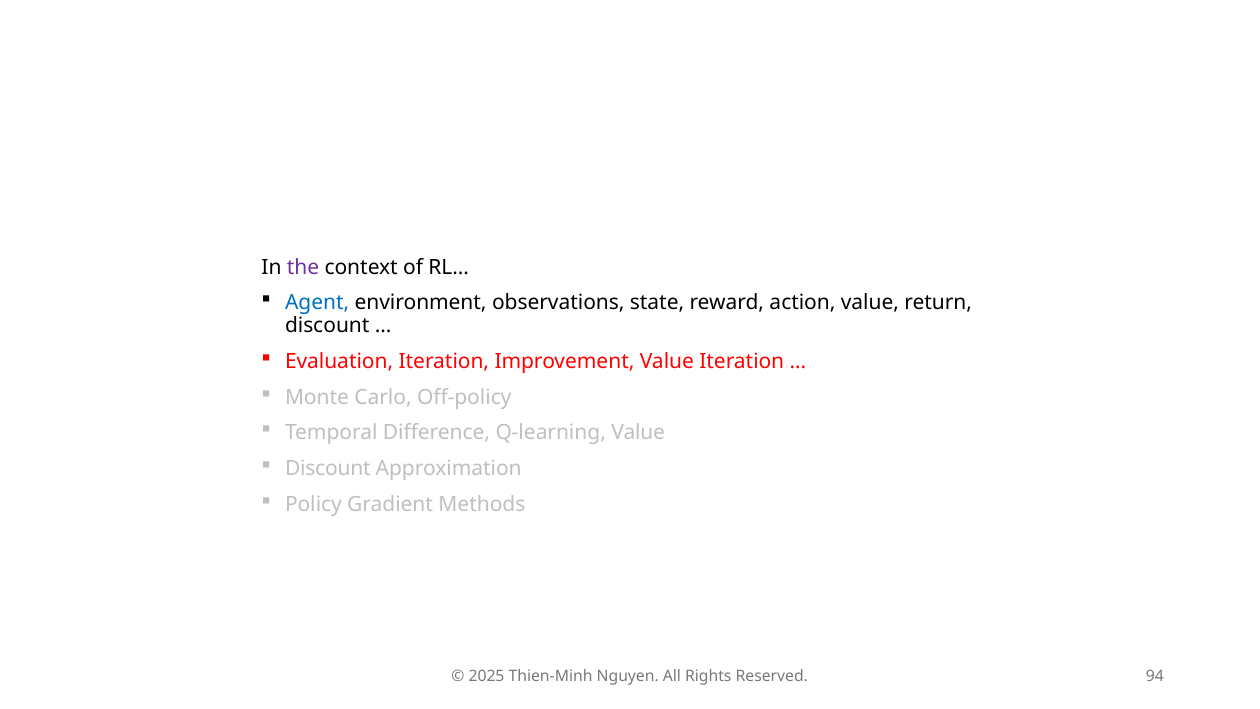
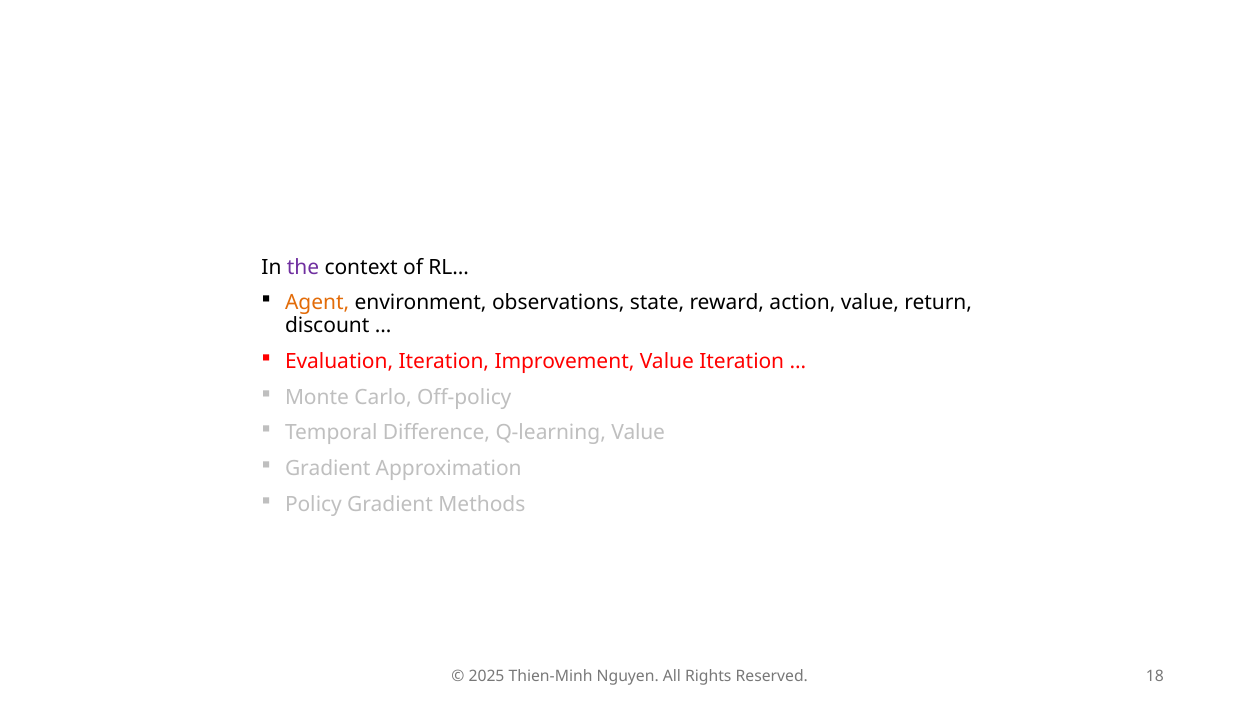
Agent colour: blue -> orange
Discount at (328, 469): Discount -> Gradient
94: 94 -> 18
